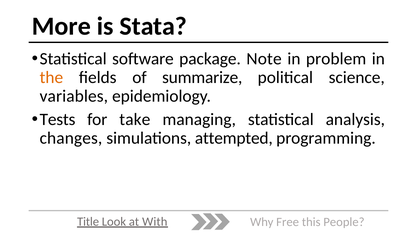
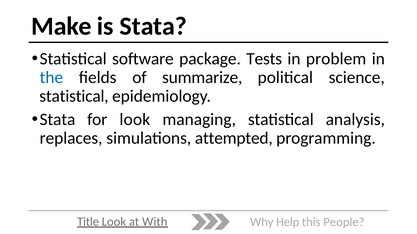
More: More -> Make
Note: Note -> Tests
the colour: orange -> blue
variables at (74, 96): variables -> statistical
Tests at (58, 120): Tests -> Stata
for take: take -> look
changes: changes -> replaces
Free: Free -> Help
